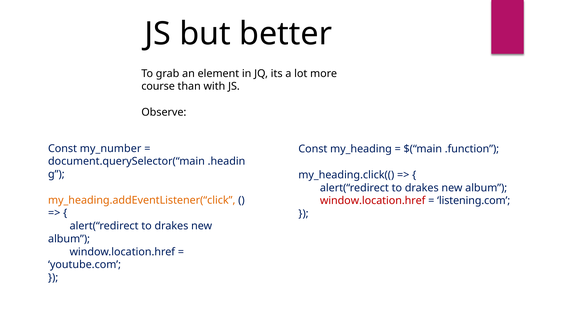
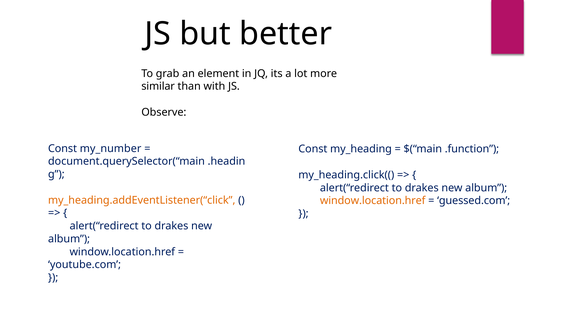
course: course -> similar
window.location.href at (373, 201) colour: red -> orange
listening.com: listening.com -> guessed.com
